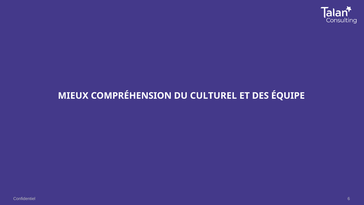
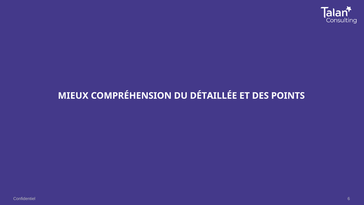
CULTUREL: CULTUREL -> DÉTAILLÉE
ÉQUIPE: ÉQUIPE -> POINTS
